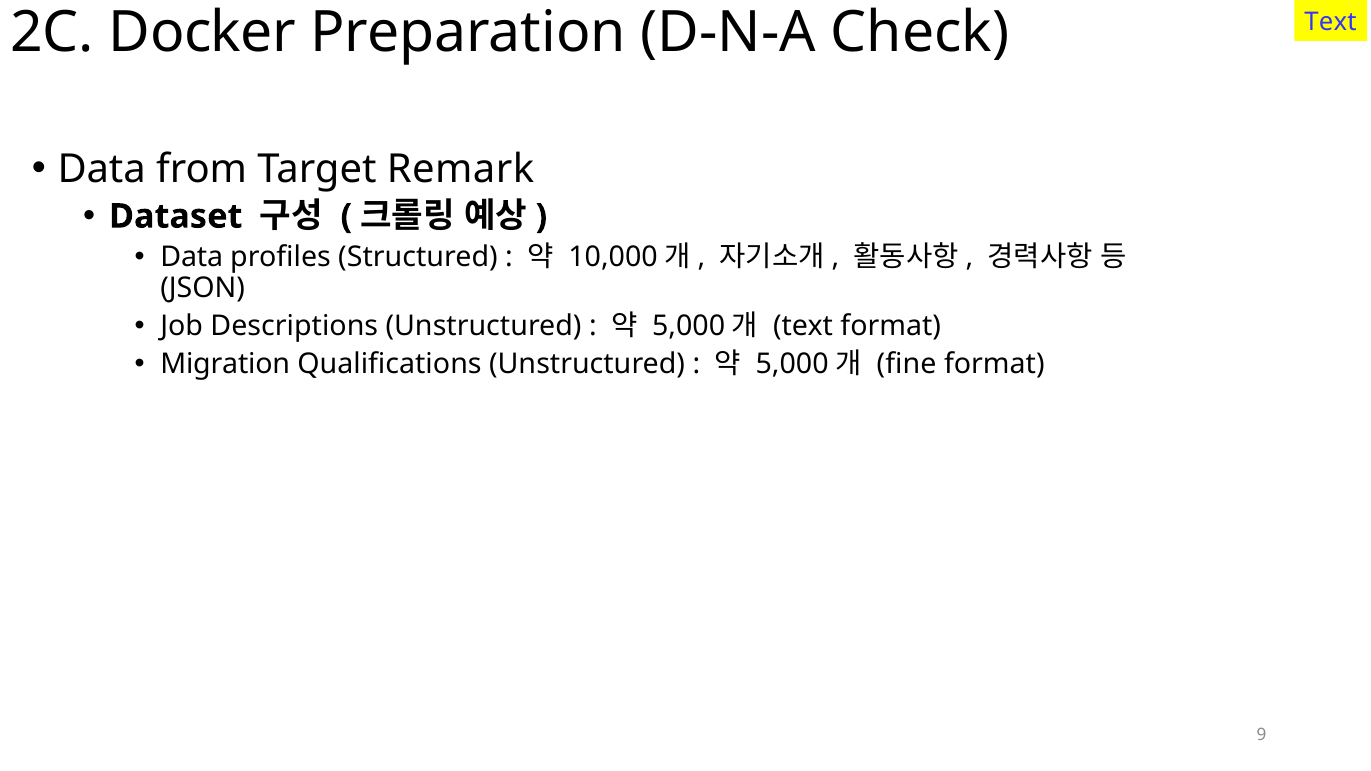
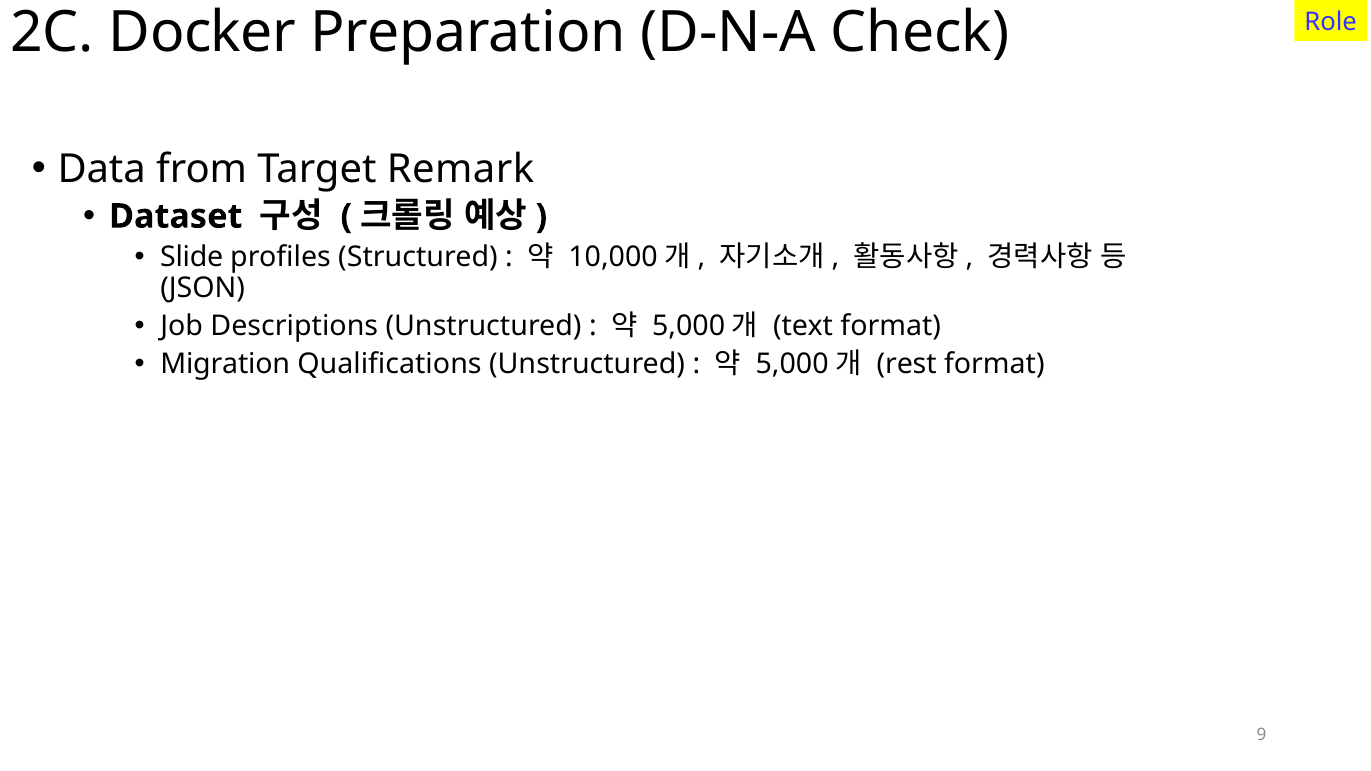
Text at (1331, 22): Text -> Role
Data at (192, 258): Data -> Slide
fine: fine -> rest
